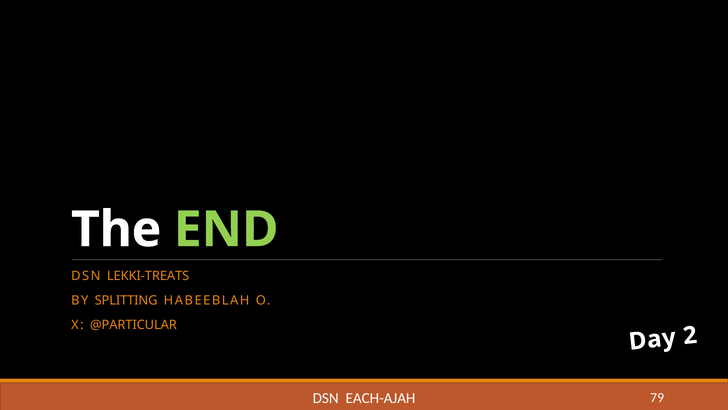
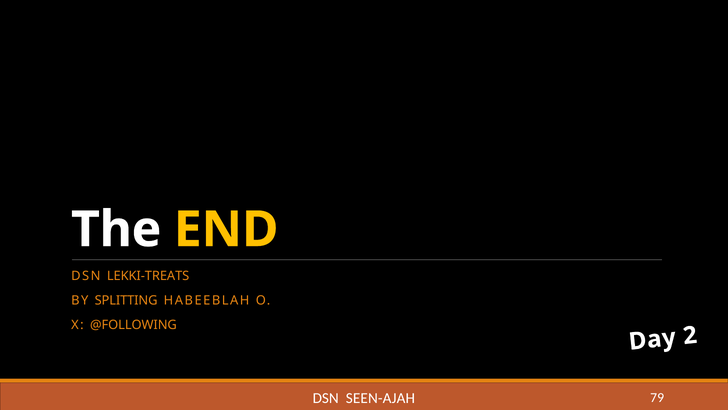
END colour: light green -> yellow
@PARTICULAR: @PARTICULAR -> @FOLLOWING
EACH-AJAH: EACH-AJAH -> SEEN-AJAH
